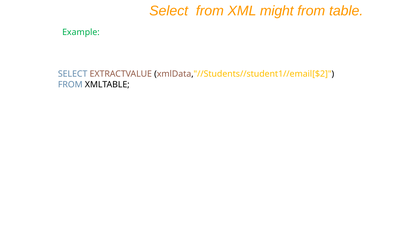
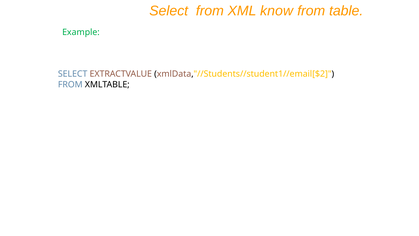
might: might -> know
